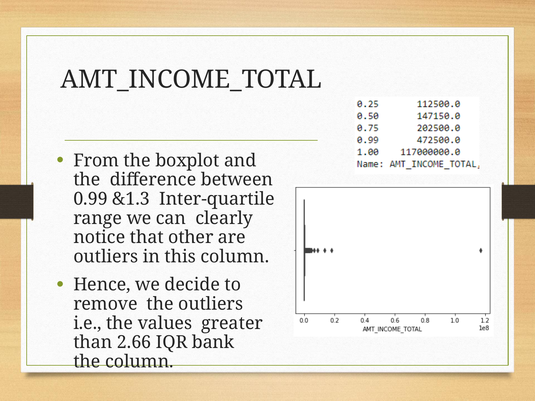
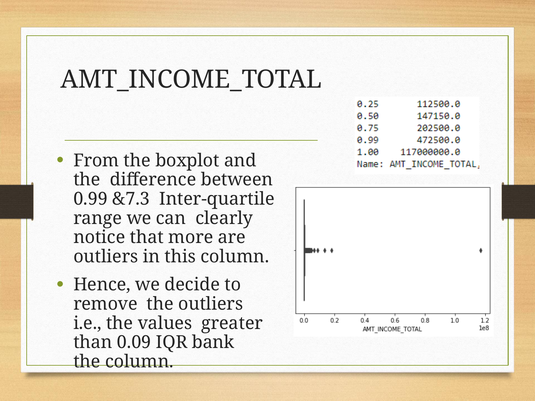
&1.3: &1.3 -> &7.3
other: other -> more
2.66: 2.66 -> 0.09
